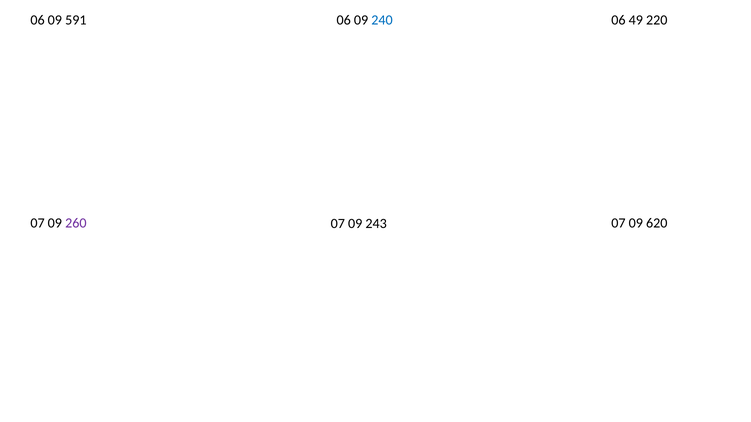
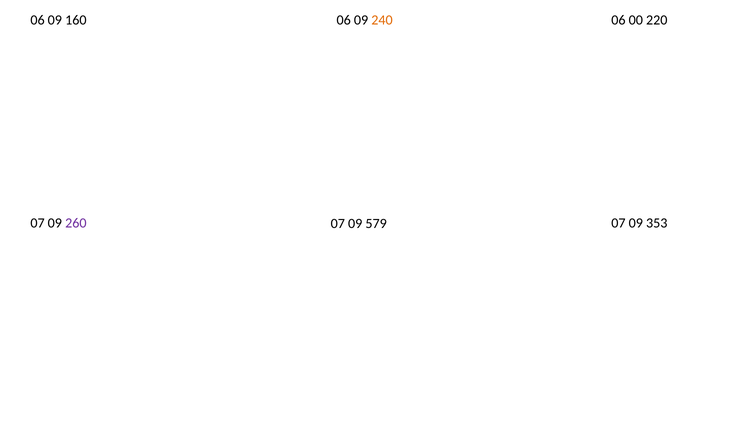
591: 591 -> 160
240 colour: blue -> orange
49: 49 -> 00
243: 243 -> 579
620: 620 -> 353
